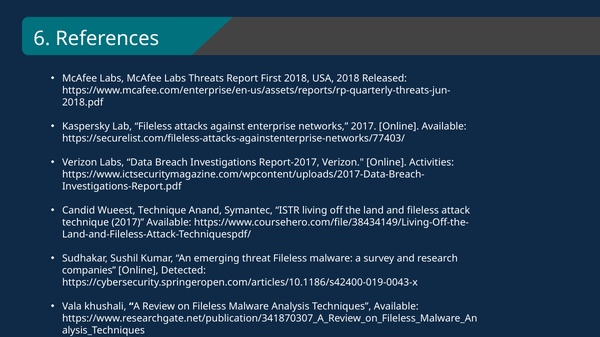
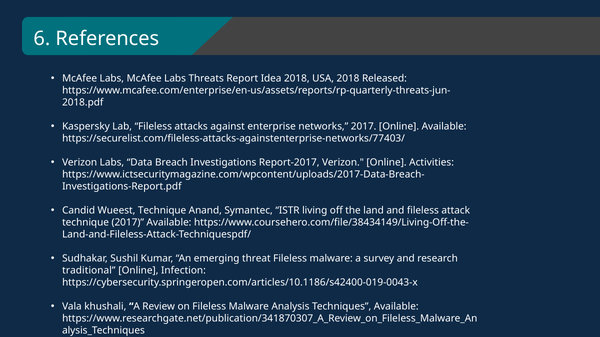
First: First -> Idea
companies: companies -> traditional
Detected: Detected -> Infection
